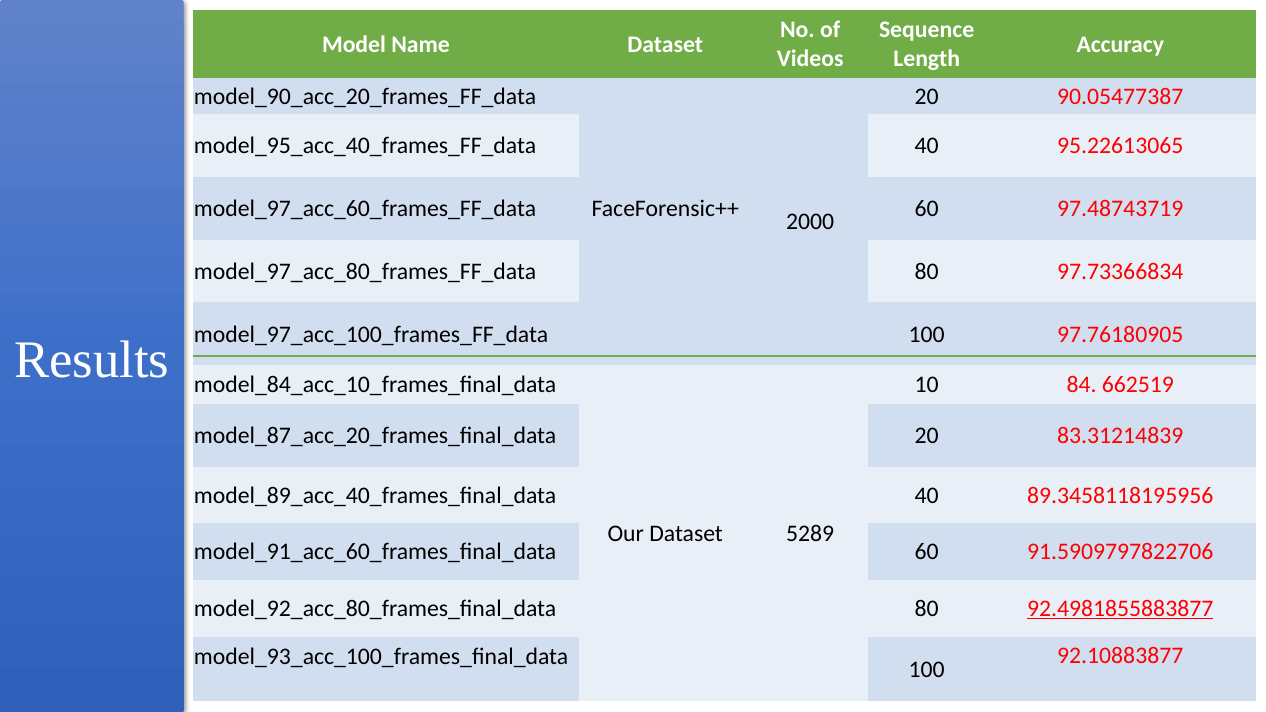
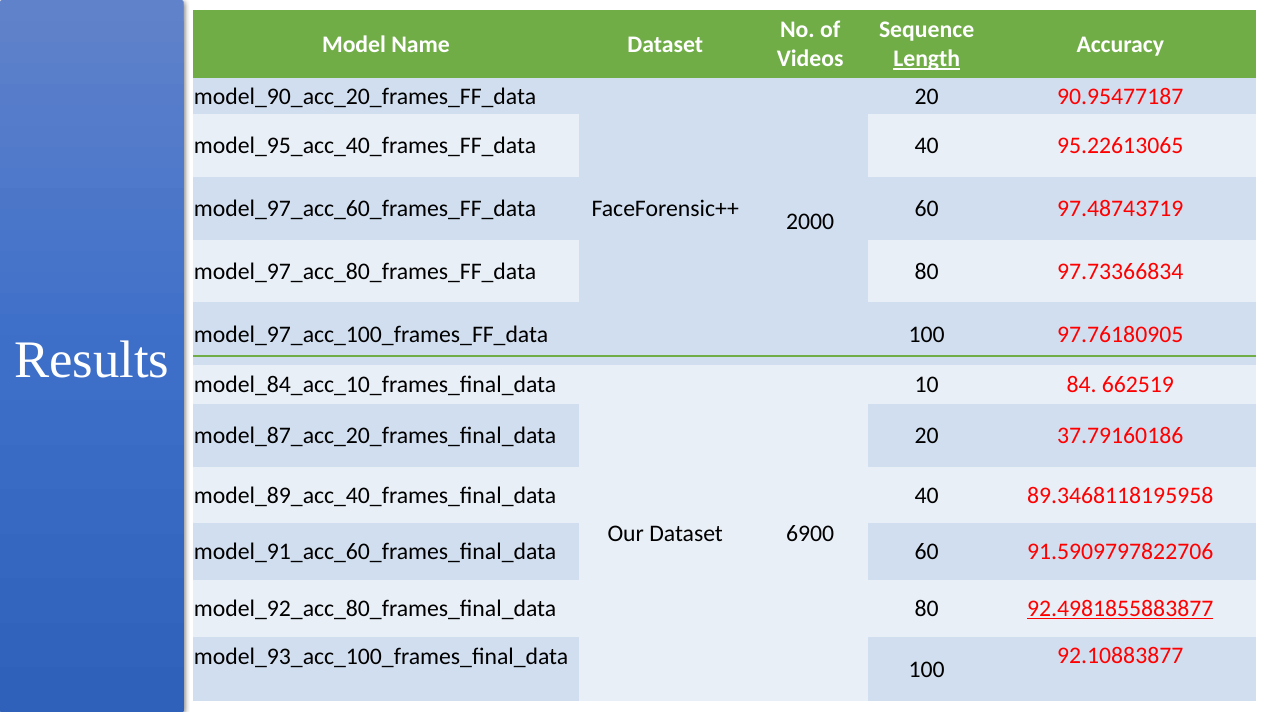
Length underline: none -> present
90.05477387: 90.05477387 -> 90.95477187
83.31214839: 83.31214839 -> 37.79160186
89.3458118195956: 89.3458118195956 -> 89.3468118195958
5289: 5289 -> 6900
